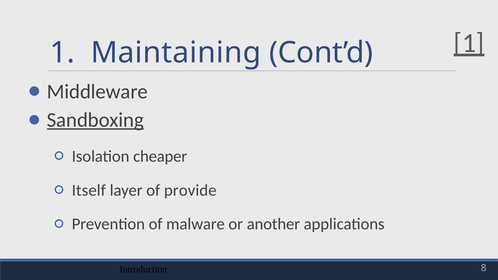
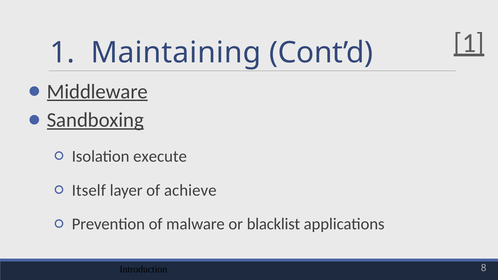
Middleware underline: none -> present
cheaper: cheaper -> execute
provide: provide -> achieve
another: another -> blacklist
